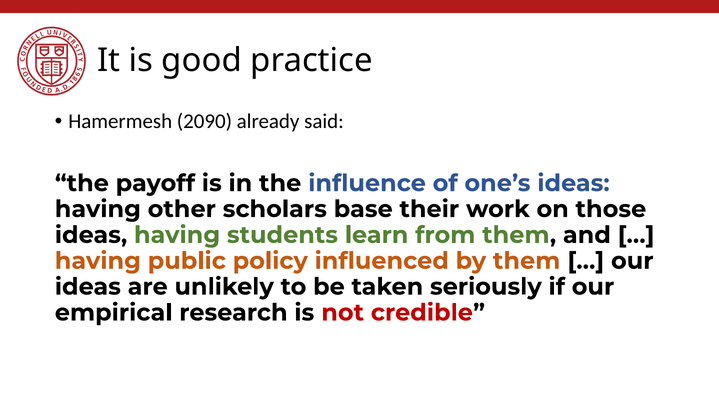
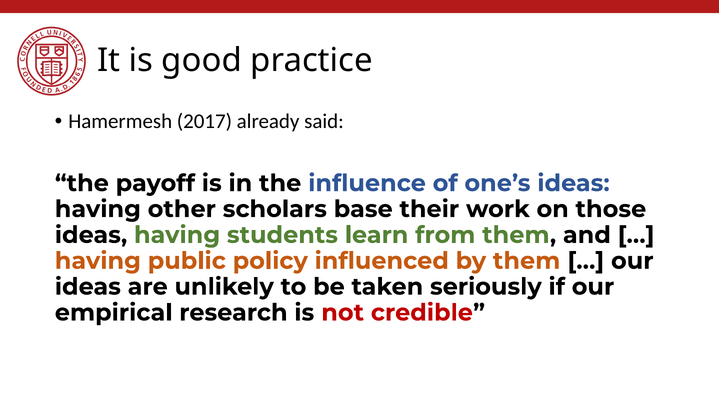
2090: 2090 -> 2017
